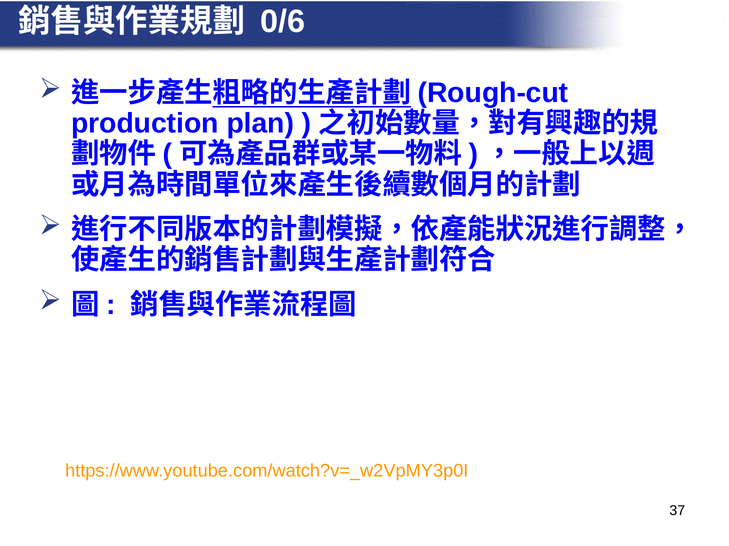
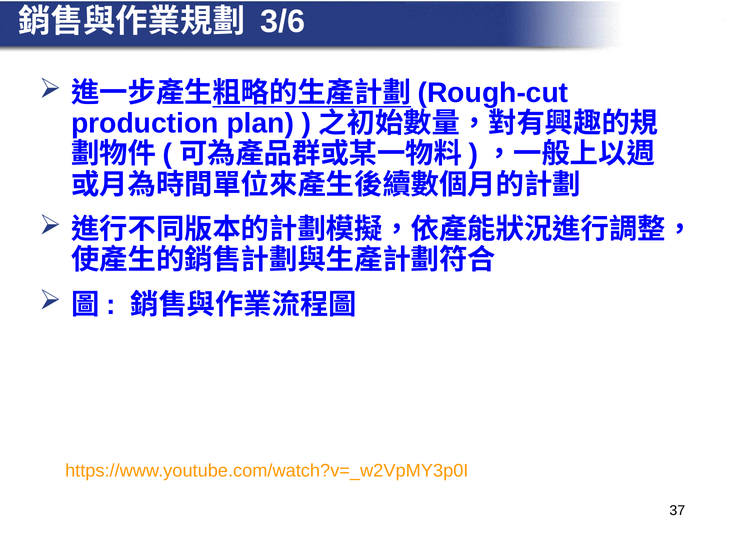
0/6: 0/6 -> 3/6
